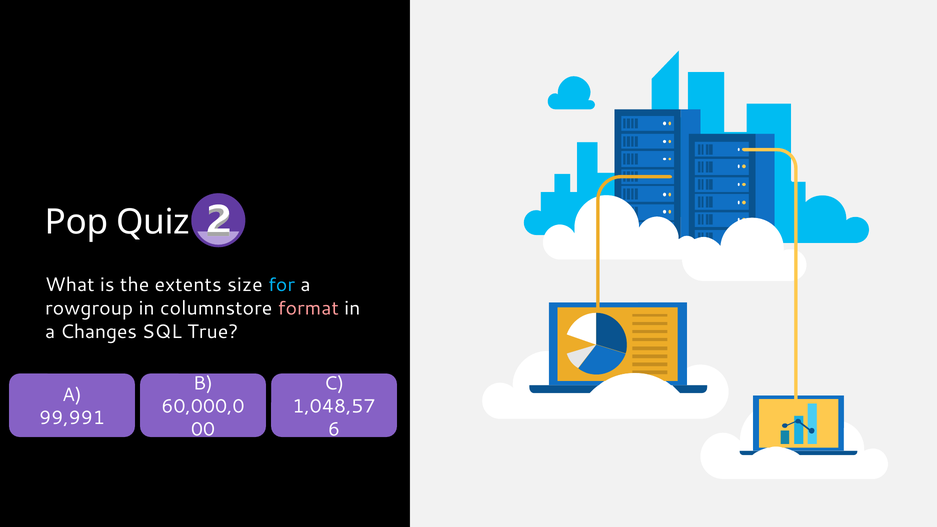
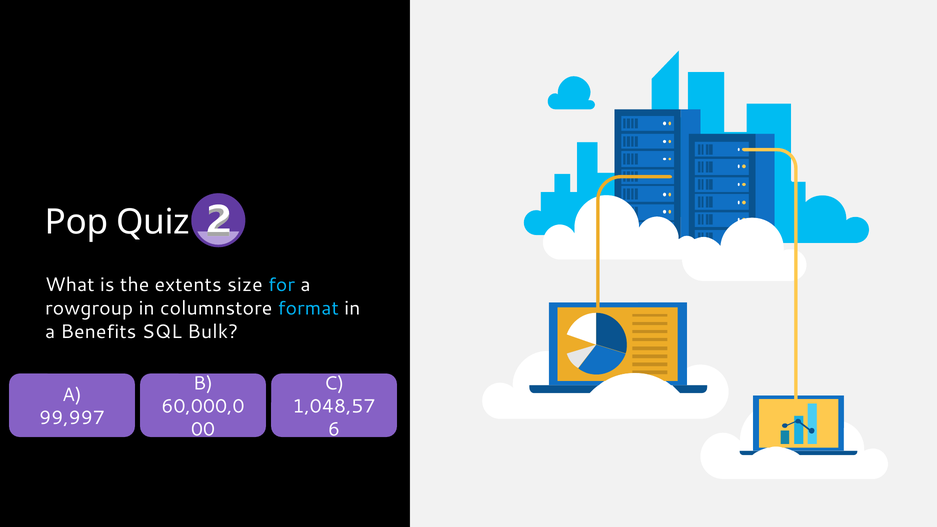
format colour: pink -> light blue
Changes: Changes -> Benefits
True: True -> Bulk
99,991: 99,991 -> 99,997
